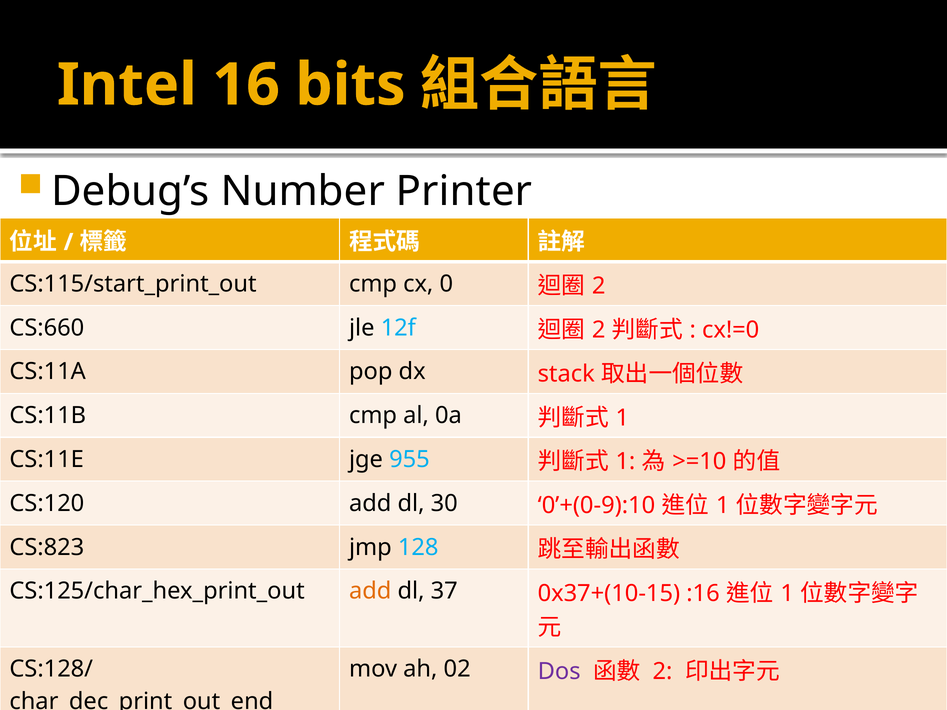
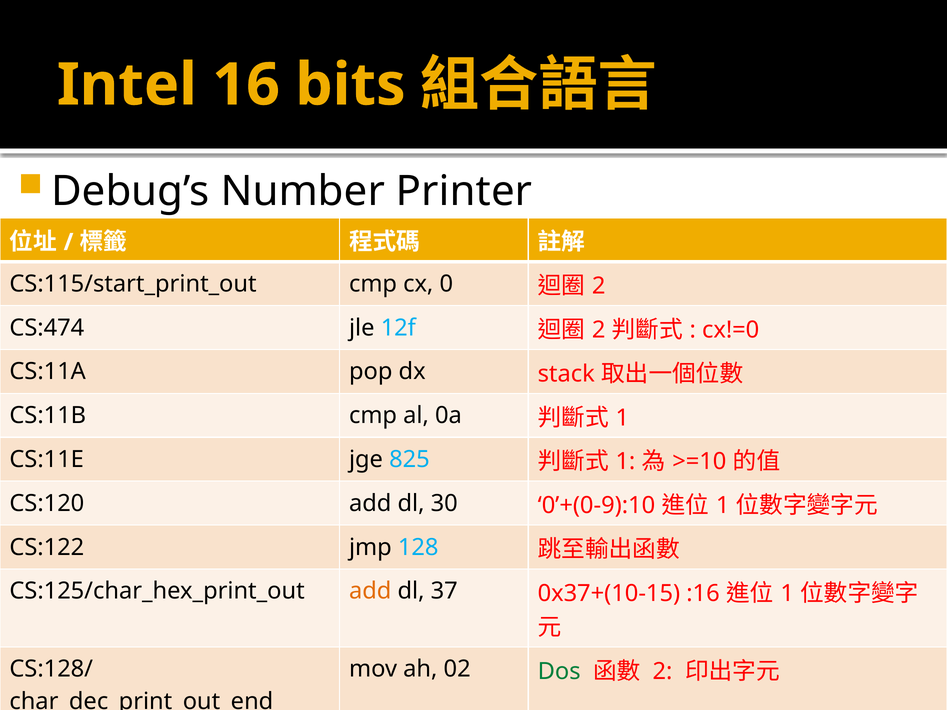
CS:660: CS:660 -> CS:474
955: 955 -> 825
CS:823: CS:823 -> CS:122
Dos at (559, 672) colour: purple -> green
